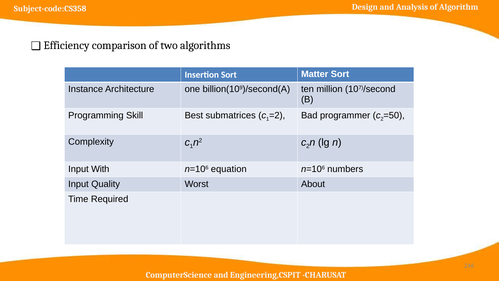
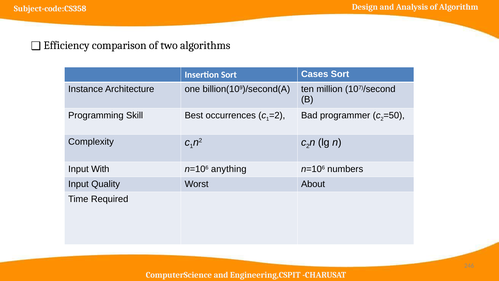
Matter: Matter -> Cases
submatrices: submatrices -> occurrences
equation: equation -> anything
